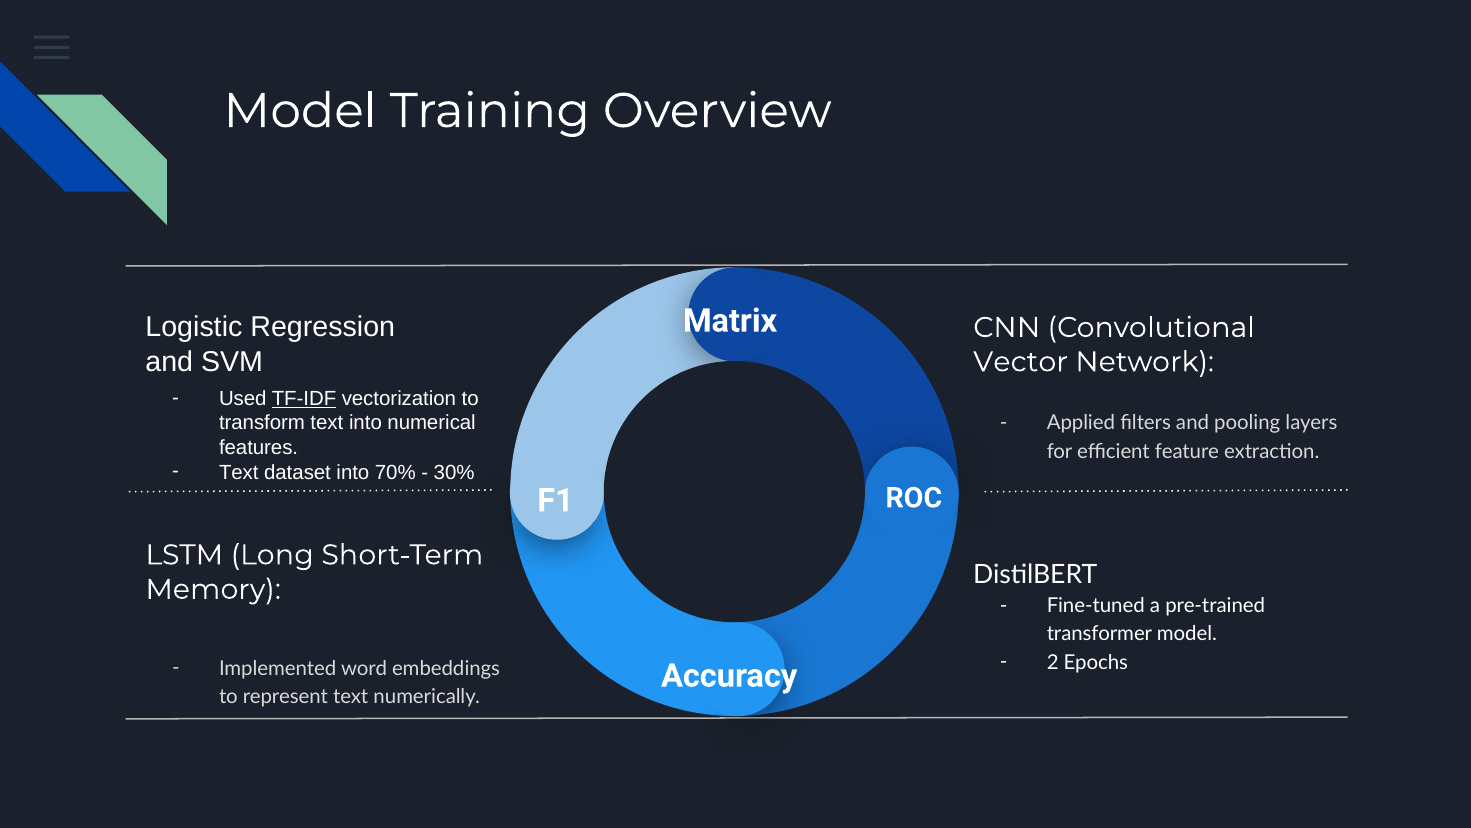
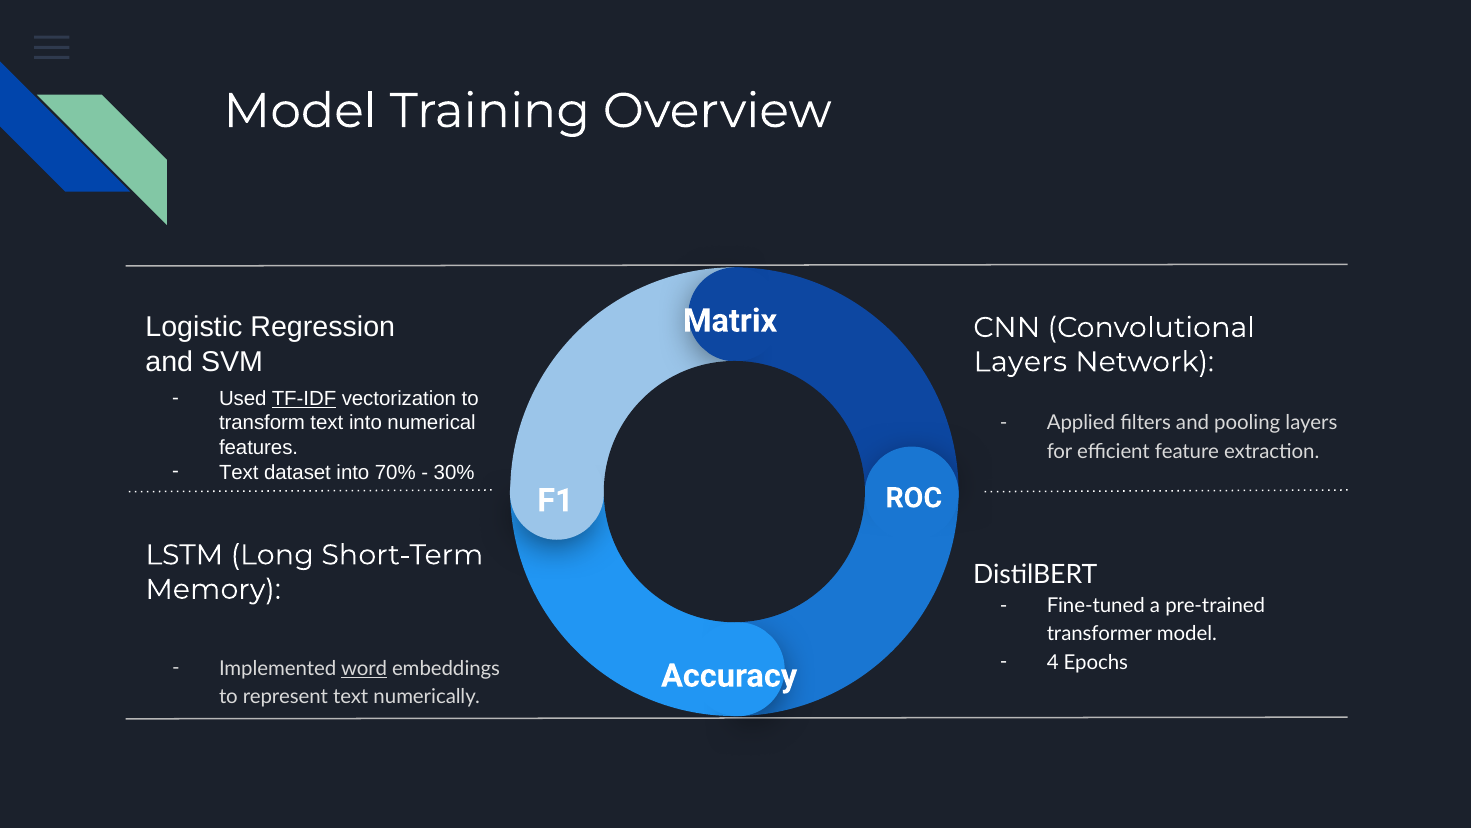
Vector at (1021, 362): Vector -> Layers
2: 2 -> 4
word underline: none -> present
